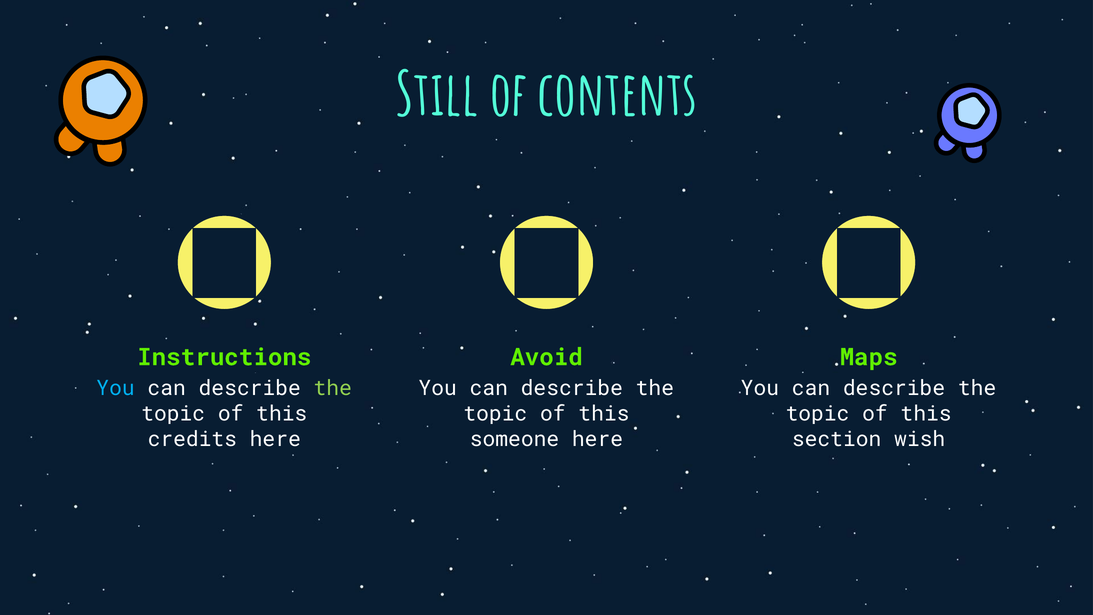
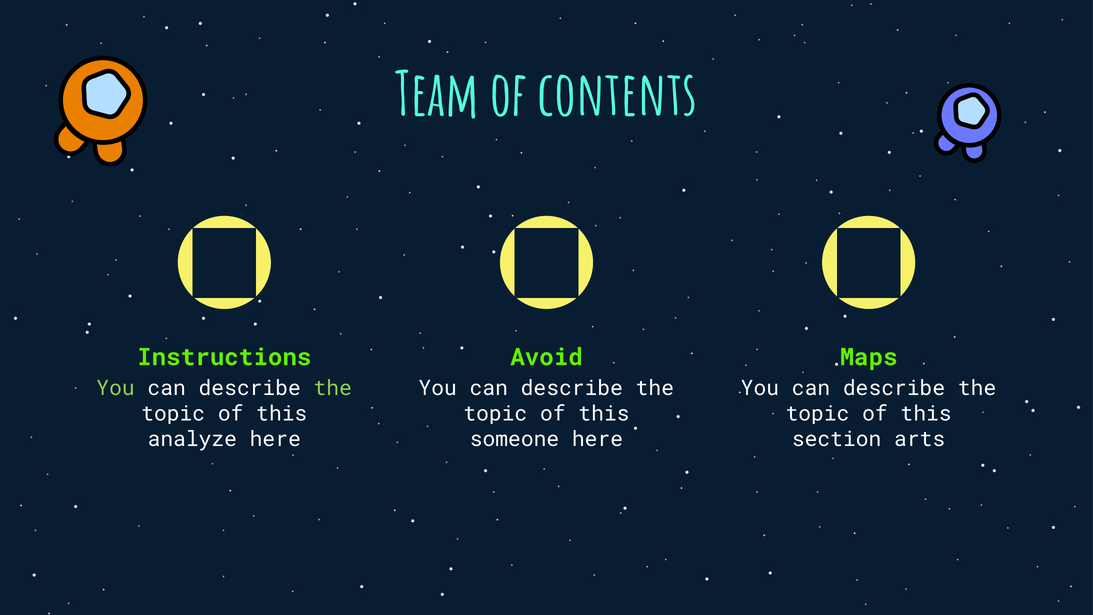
Still: Still -> Team
You at (116, 388) colour: light blue -> light green
credits: credits -> analyze
wish: wish -> arts
